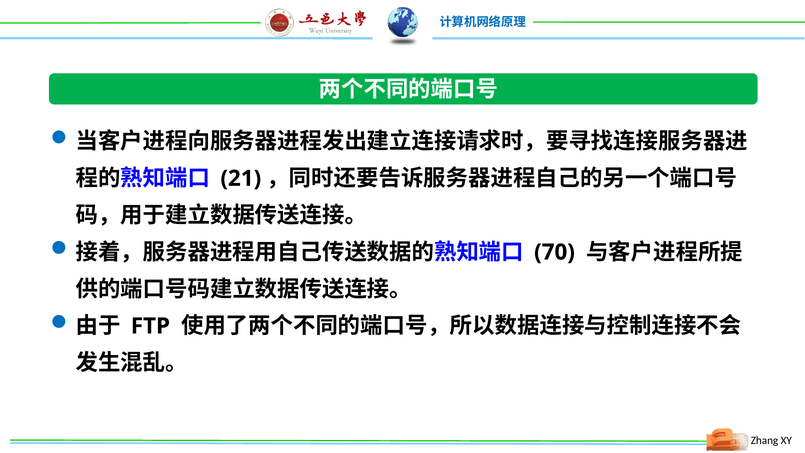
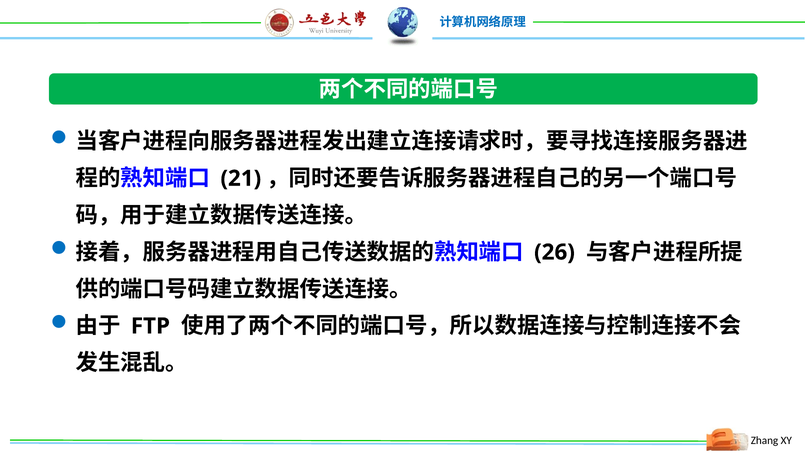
70: 70 -> 26
